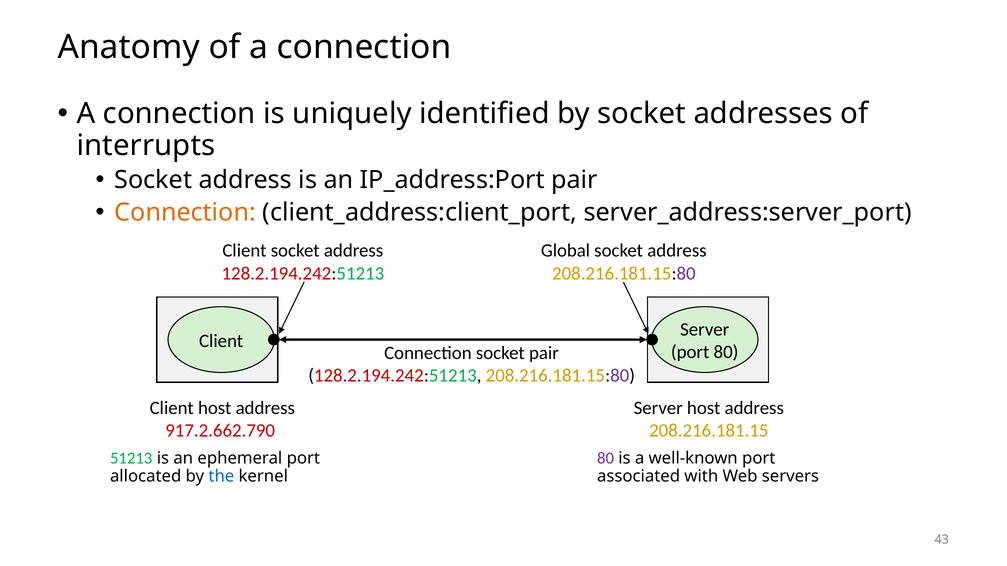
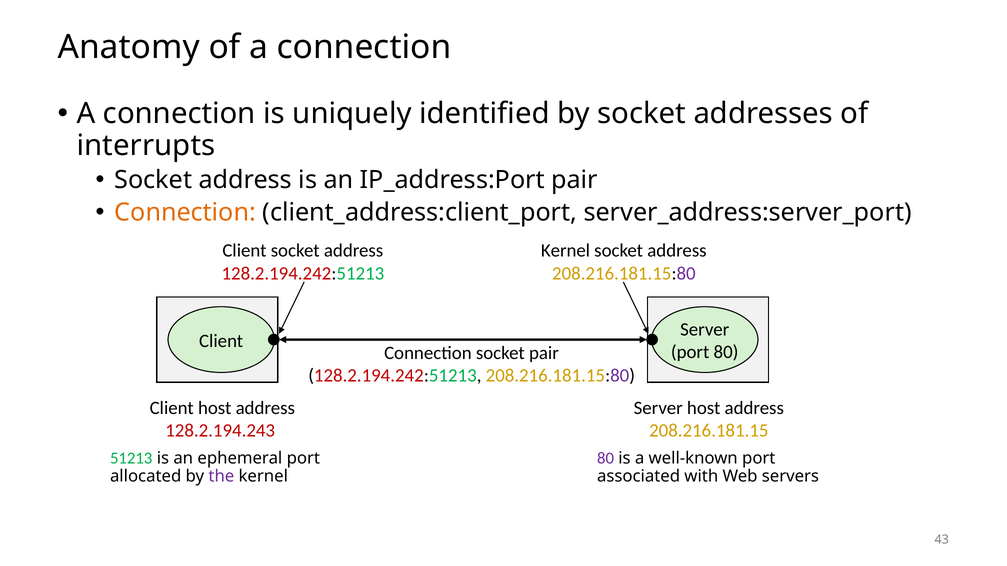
Global at (565, 251): Global -> Kernel
917.2.662.790: 917.2.662.790 -> 128.2.194.243
the colour: blue -> purple
